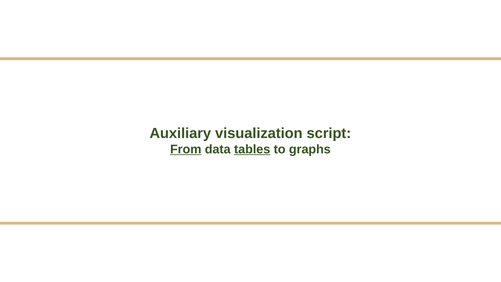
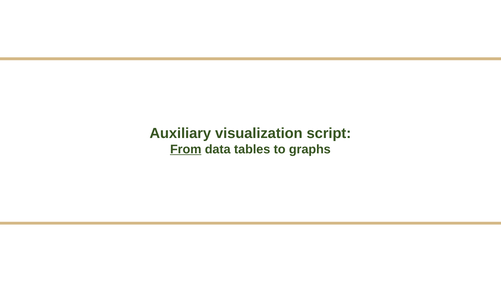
tables underline: present -> none
